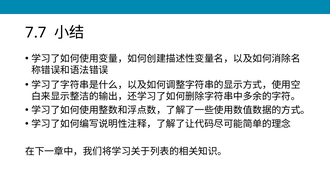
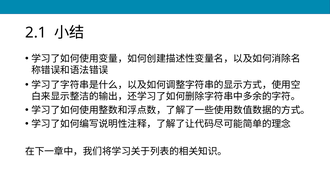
7.7: 7.7 -> 2.1
